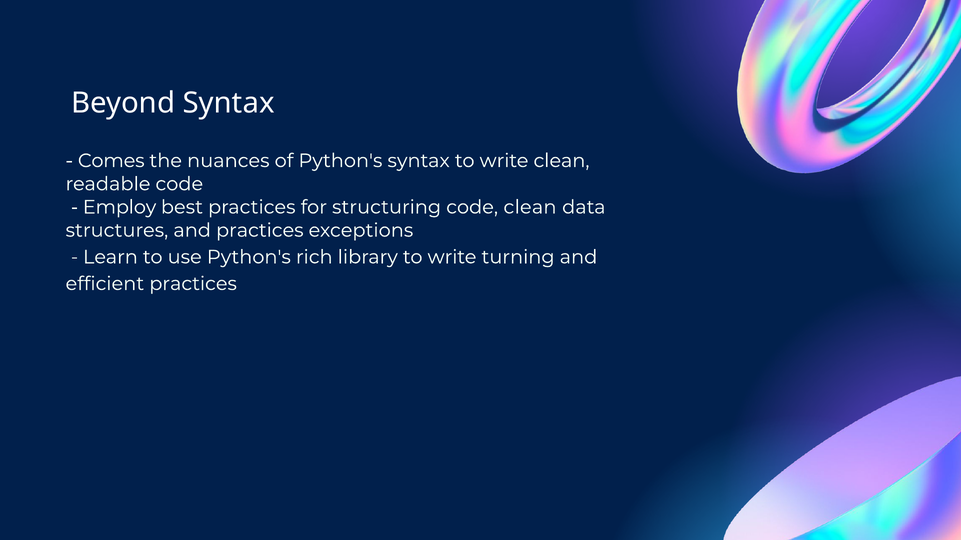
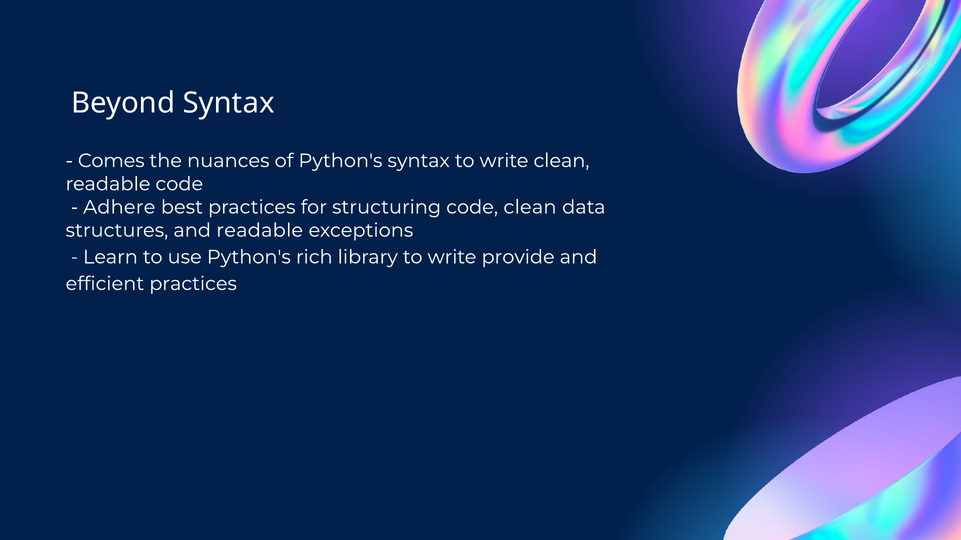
Employ: Employ -> Adhere
and practices: practices -> readable
turning: turning -> provide
